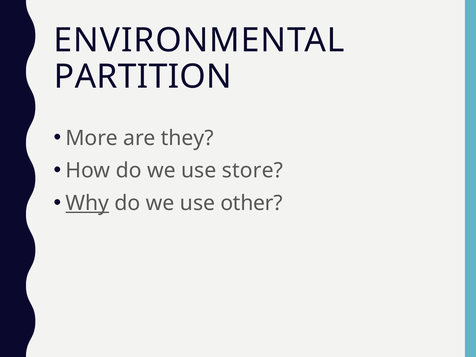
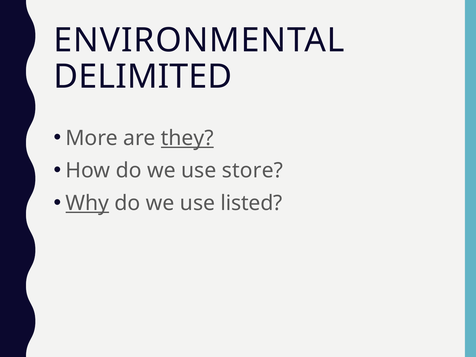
PARTITION: PARTITION -> DELIMITED
they underline: none -> present
other: other -> listed
